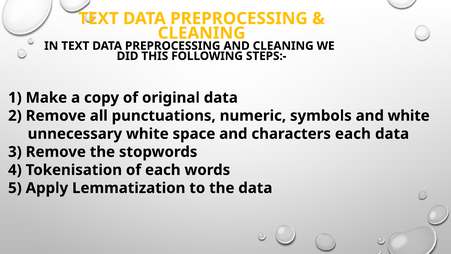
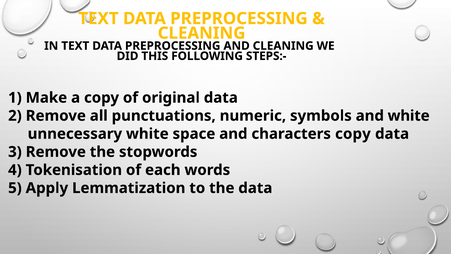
characters each: each -> copy
